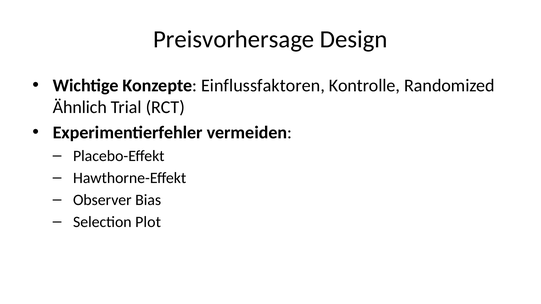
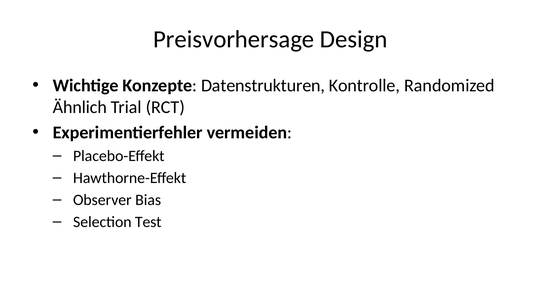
Einflussfaktoren: Einflussfaktoren -> Datenstrukturen
Plot: Plot -> Test
